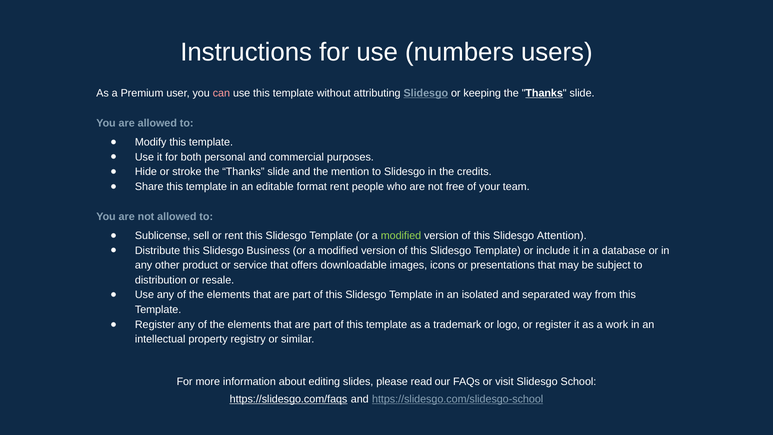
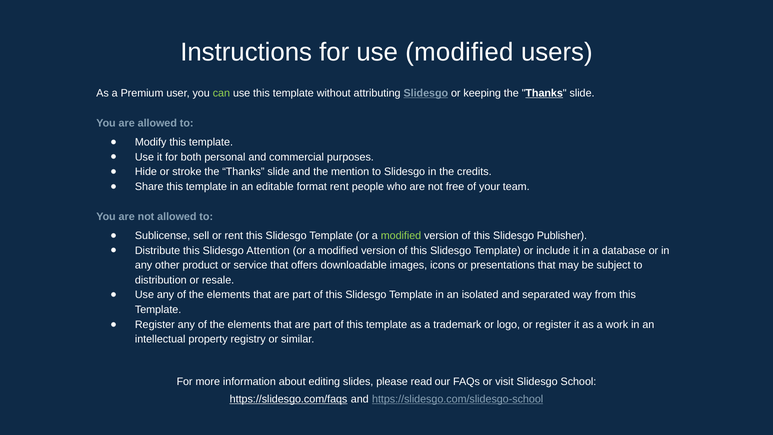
use numbers: numbers -> modified
can colour: pink -> light green
Attention: Attention -> Publisher
Business: Business -> Attention
